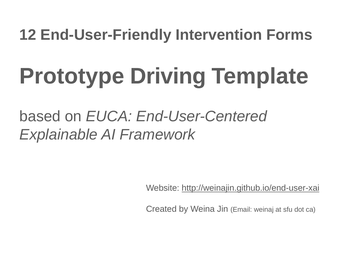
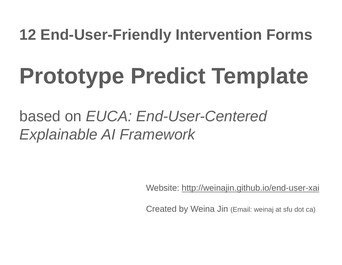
Driving: Driving -> Predict
